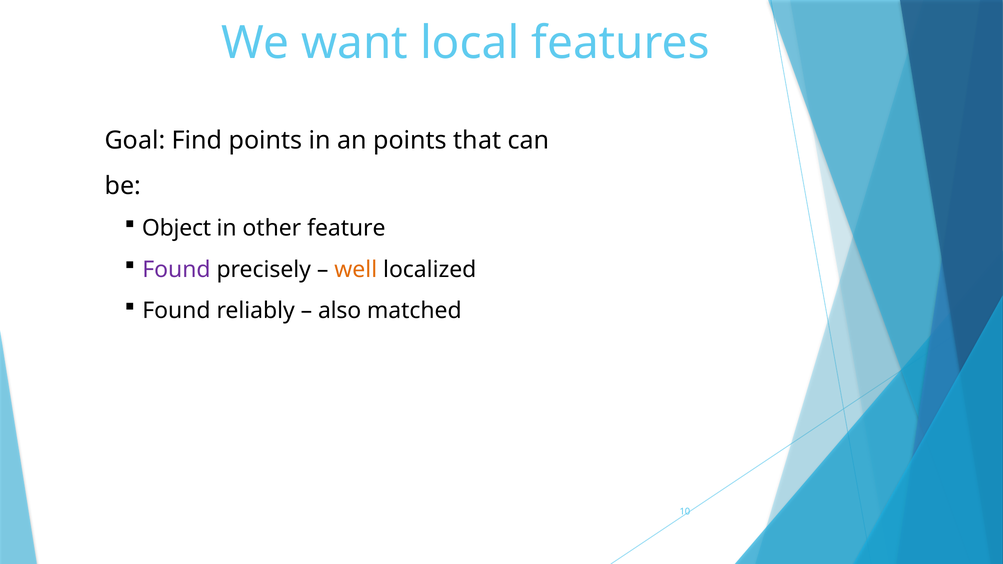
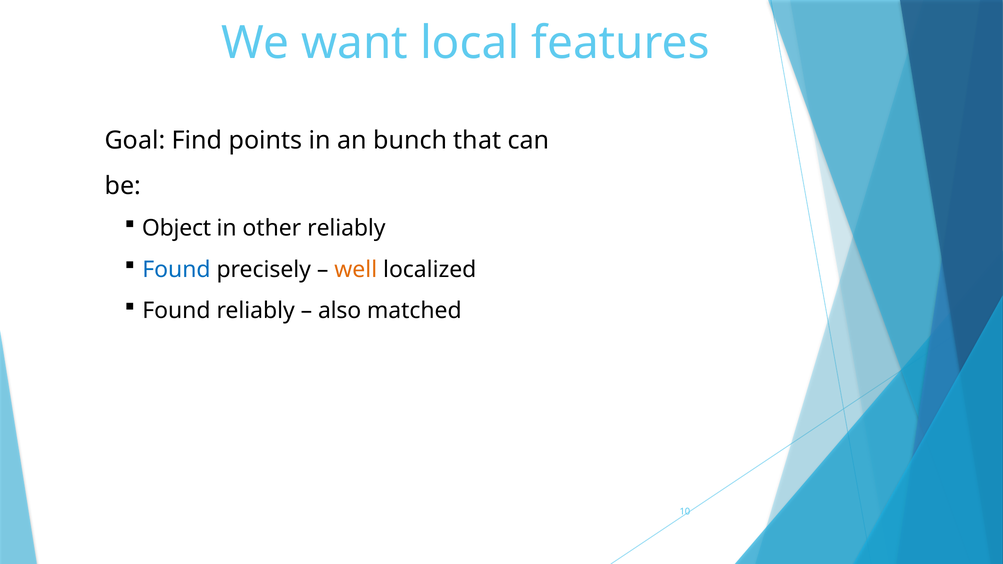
an points: points -> bunch
other feature: feature -> reliably
Found at (176, 270) colour: purple -> blue
